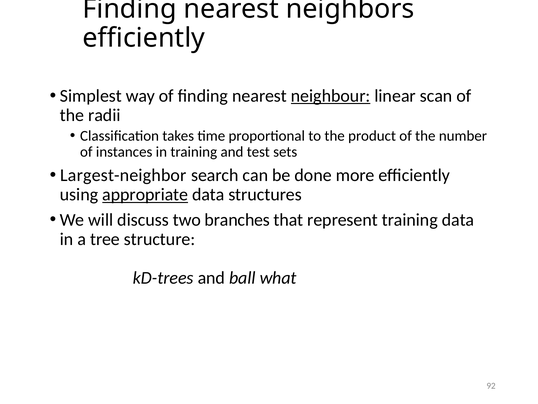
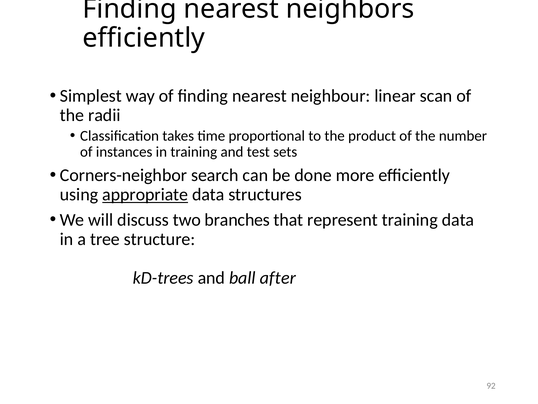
neighbour underline: present -> none
Largest-neighbor: Largest-neighbor -> Corners-neighbor
what: what -> after
